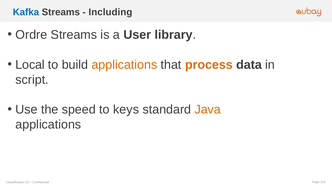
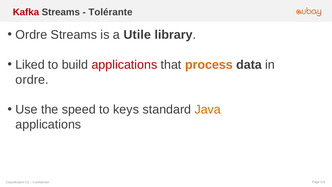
Kafka colour: blue -> red
Including: Including -> Tolérante
User: User -> Utile
Local: Local -> Liked
applications at (124, 65) colour: orange -> red
script at (32, 80): script -> ordre
